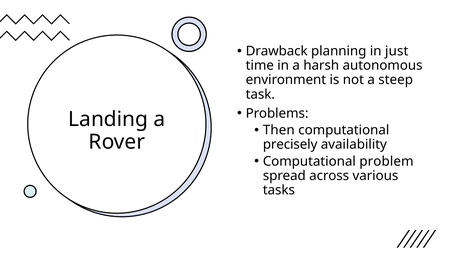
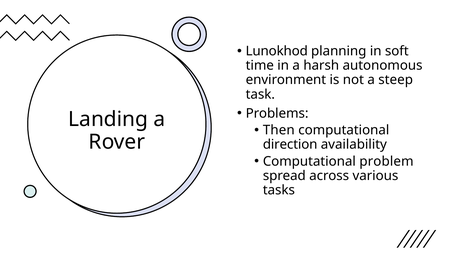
Drawback: Drawback -> Lunokhod
just: just -> soft
precisely: precisely -> direction
